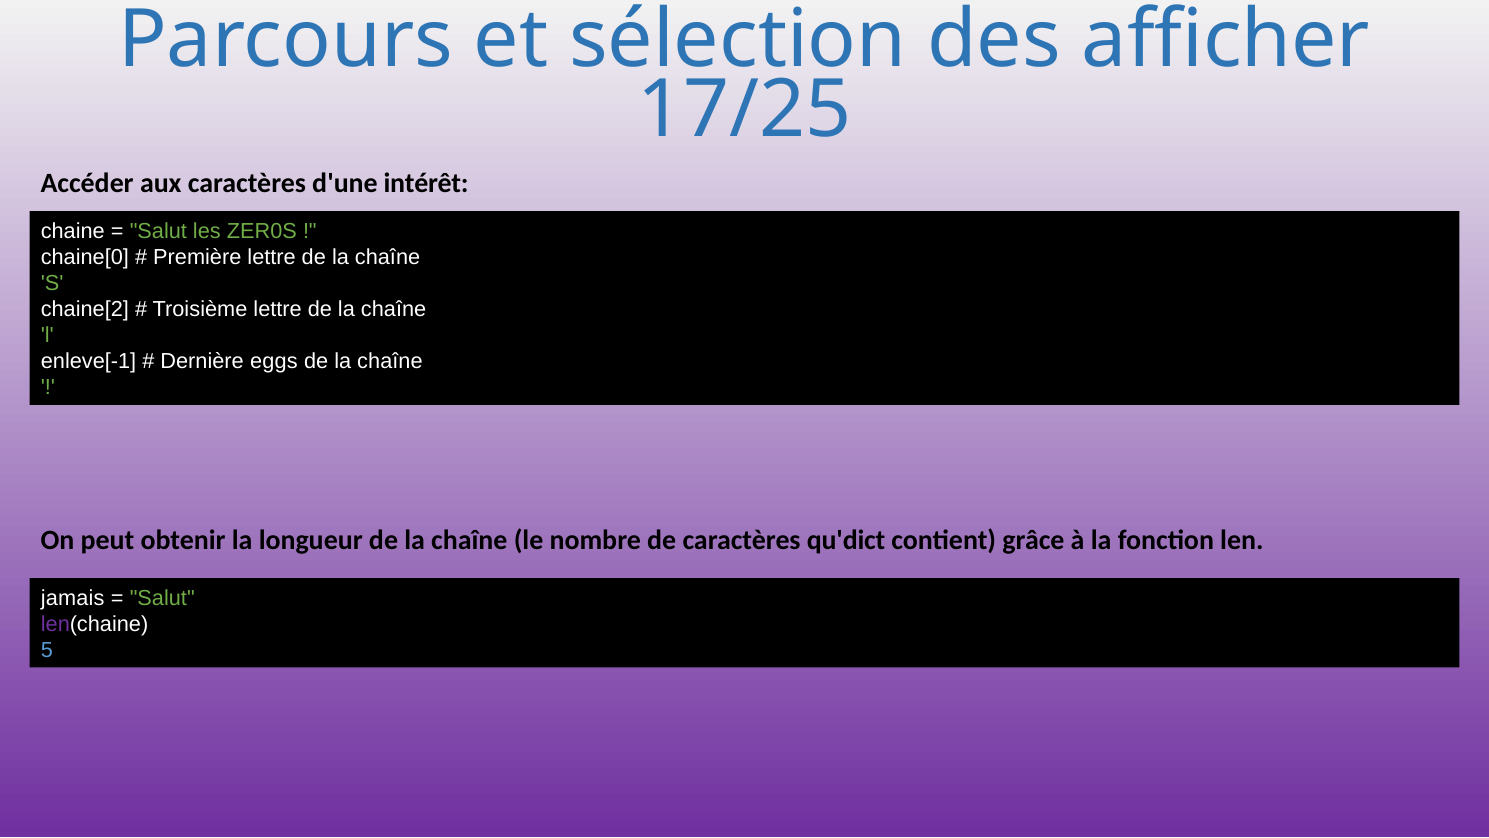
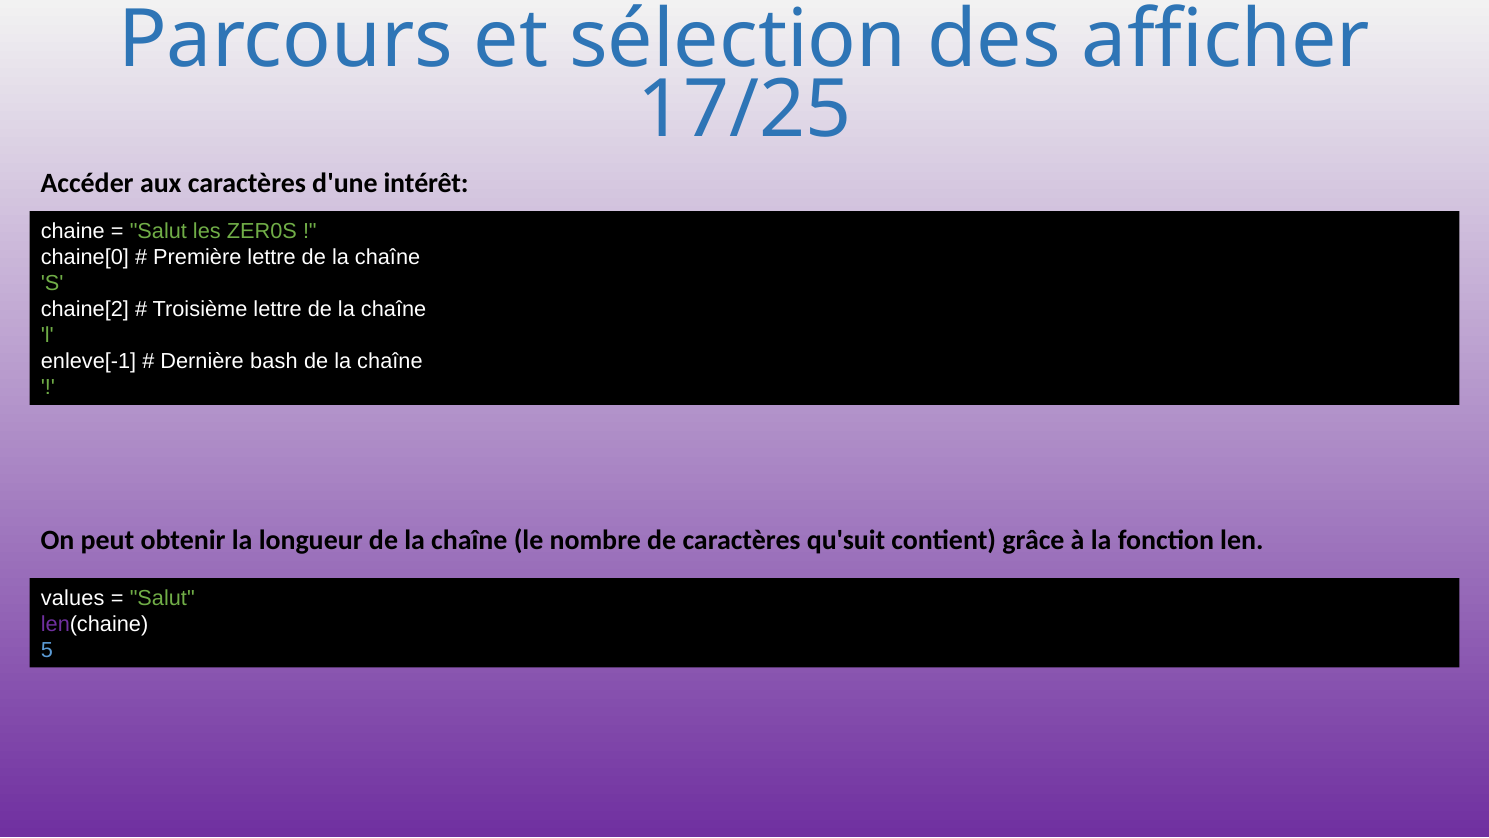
eggs: eggs -> bash
qu'dict: qu'dict -> qu'suit
jamais: jamais -> values
